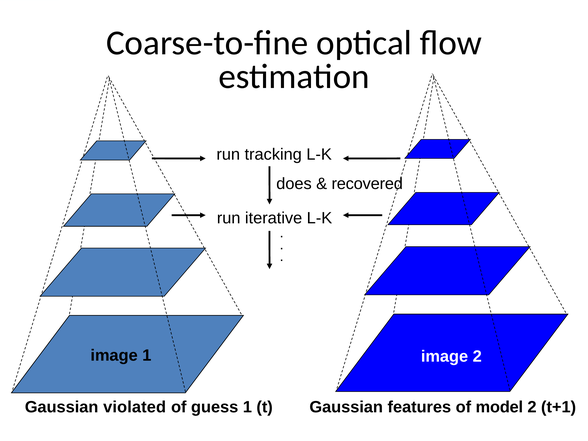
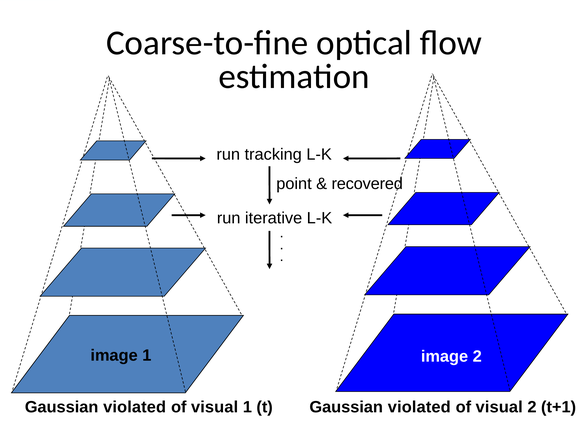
does: does -> point
guess at (215, 407): guess -> visual
t Gaussian features: features -> violated
model at (499, 407): model -> visual
